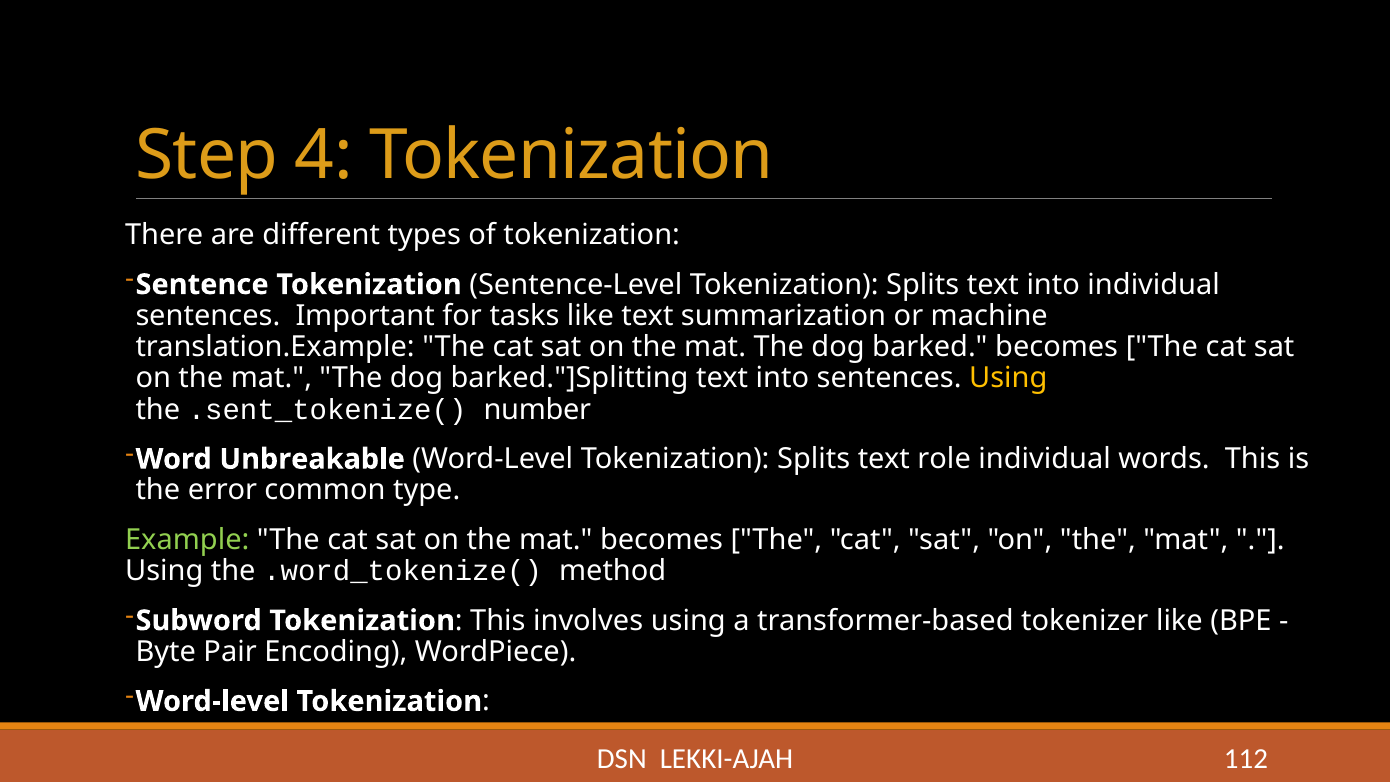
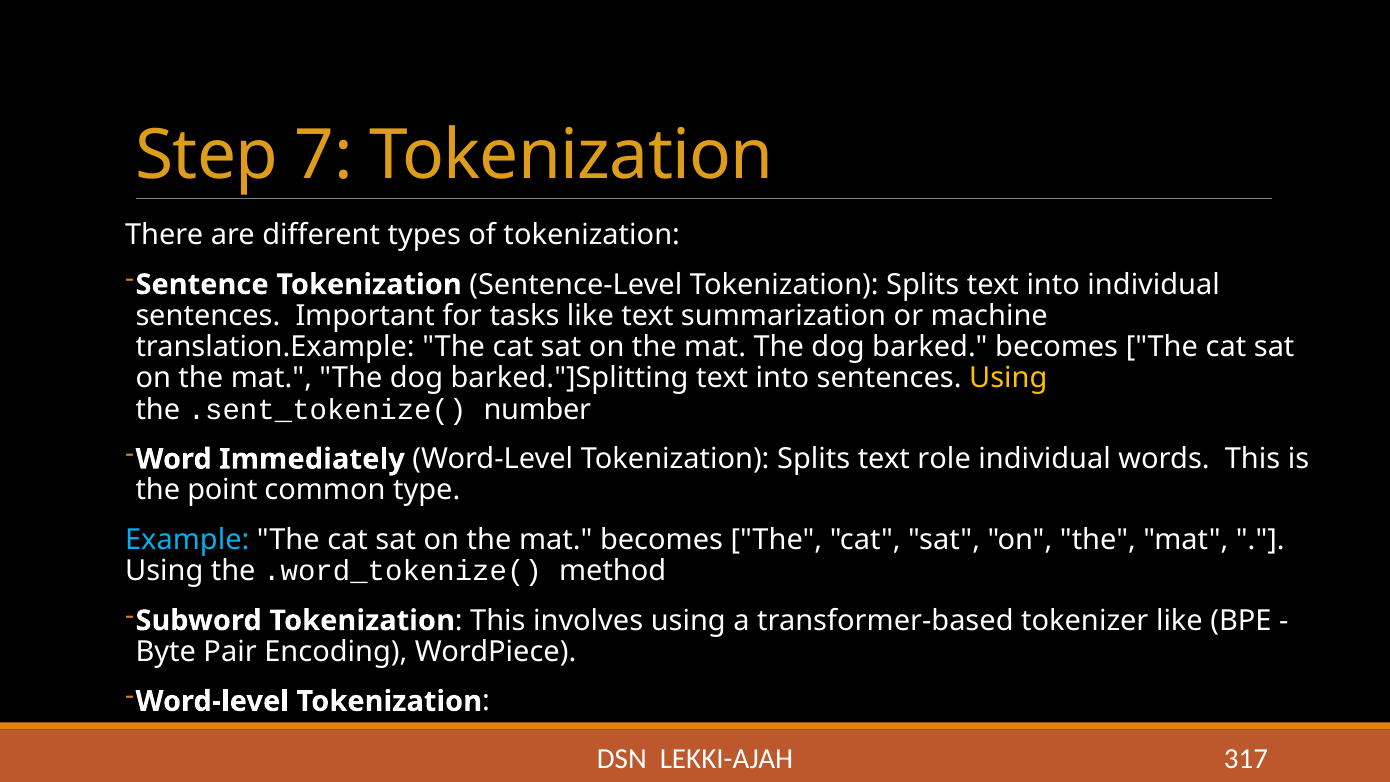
4: 4 -> 7
Unbreakable: Unbreakable -> Immediately
error: error -> point
Example colour: light green -> light blue
112: 112 -> 317
